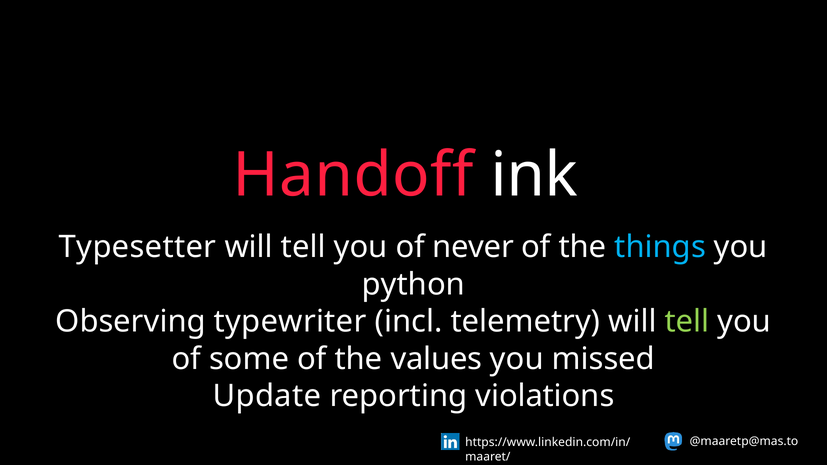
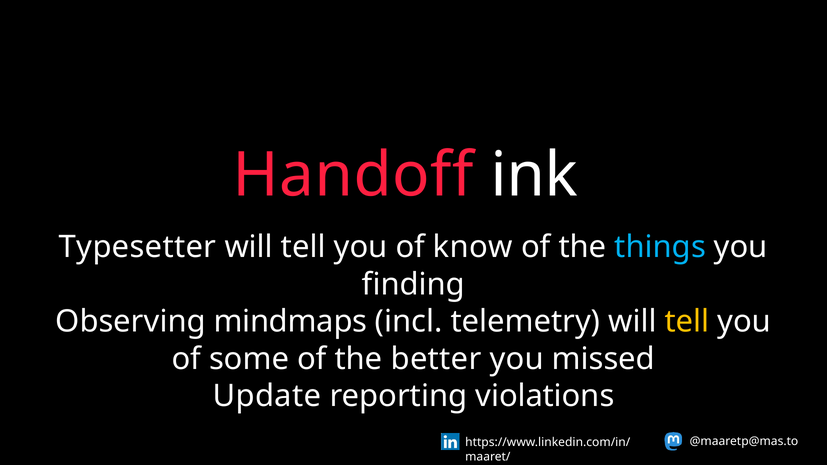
never: never -> know
python: python -> finding
typewriter: typewriter -> mindmaps
tell at (687, 322) colour: light green -> yellow
values: values -> better
